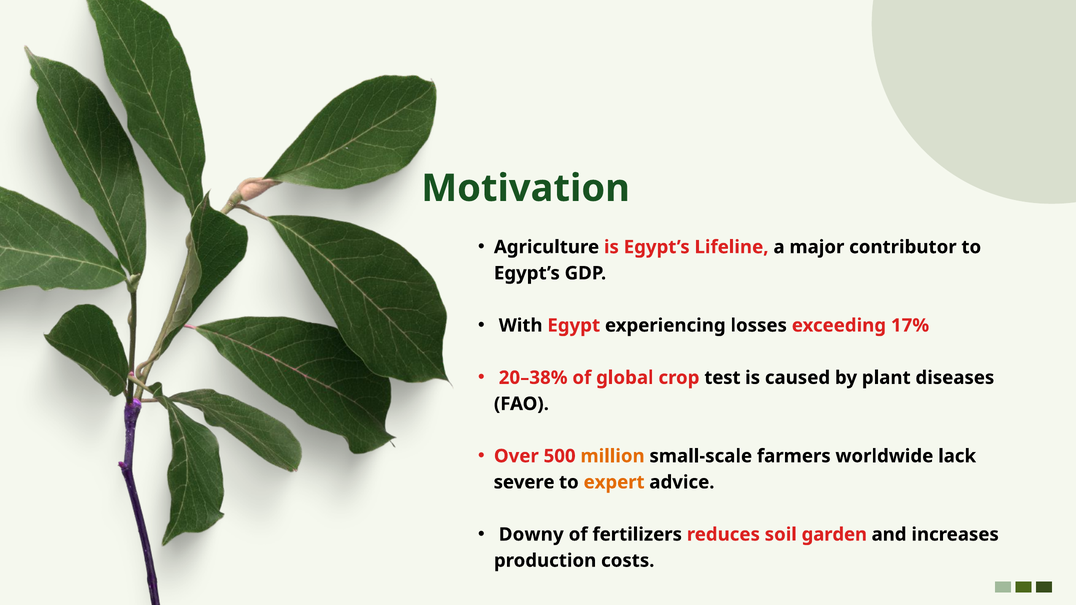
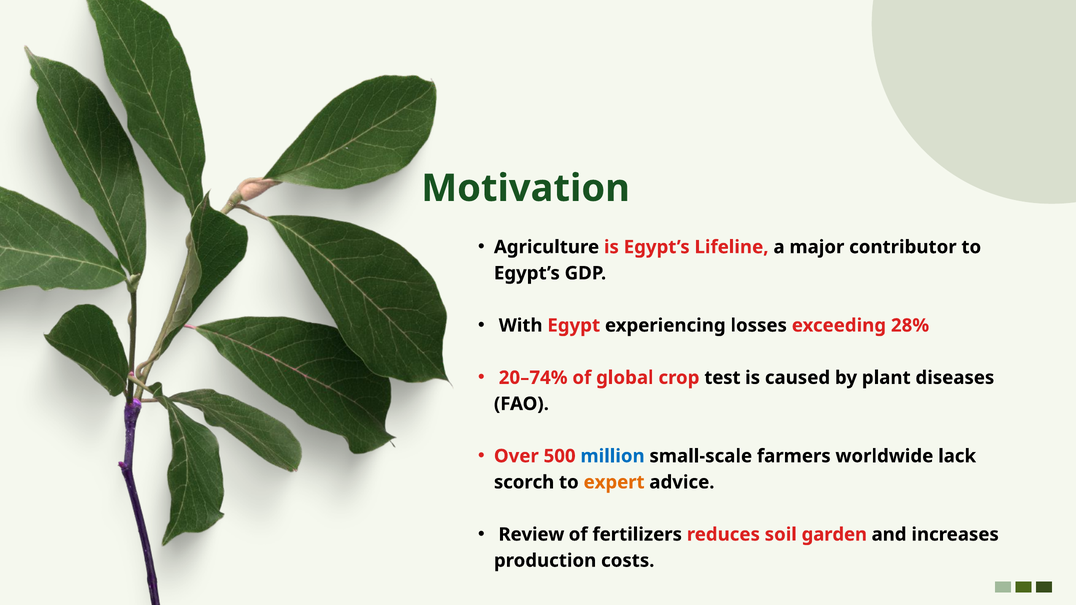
17%: 17% -> 28%
20–38%: 20–38% -> 20–74%
million colour: orange -> blue
severe: severe -> scorch
Downy: Downy -> Review
